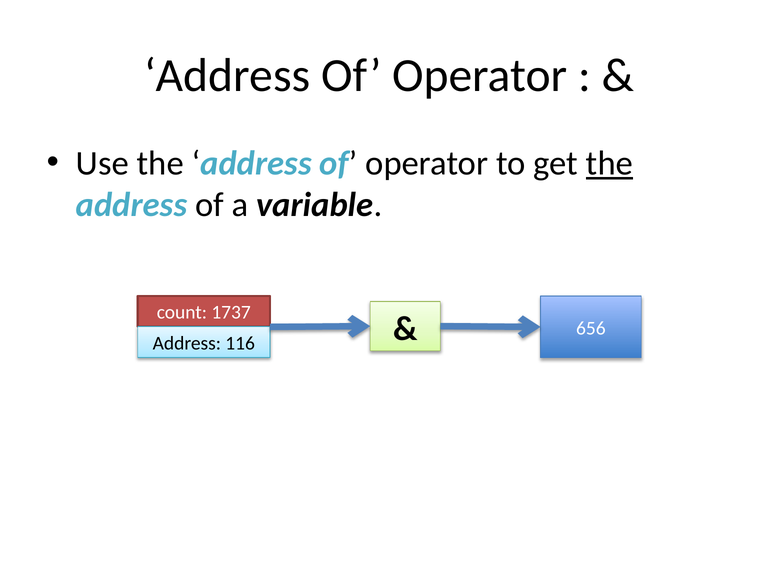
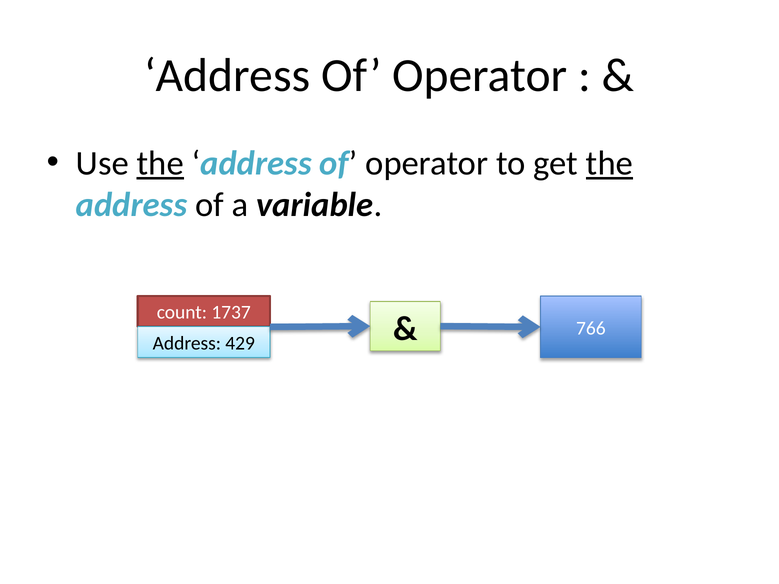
the at (160, 163) underline: none -> present
116: 116 -> 429
656: 656 -> 766
